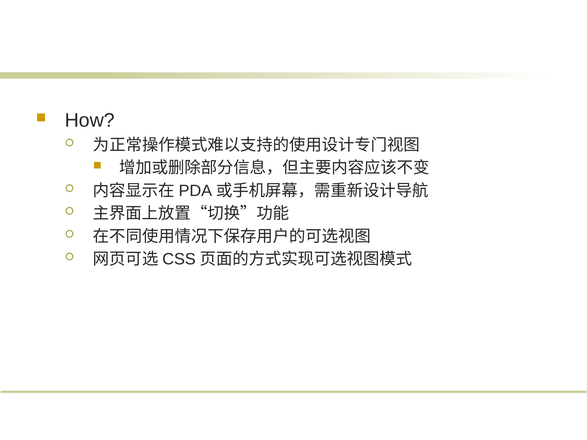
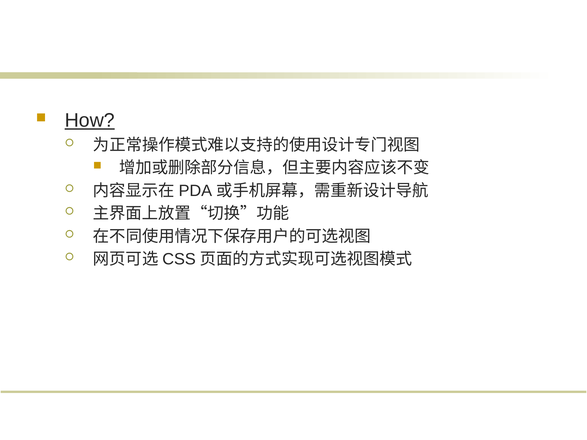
How underline: none -> present
